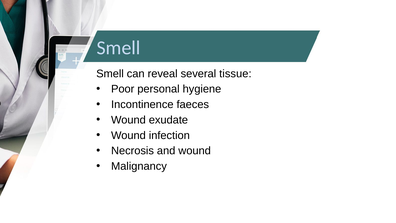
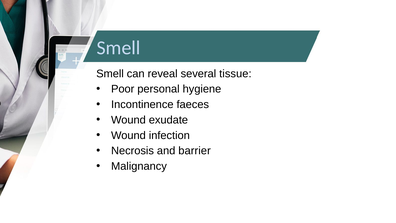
and wound: wound -> barrier
